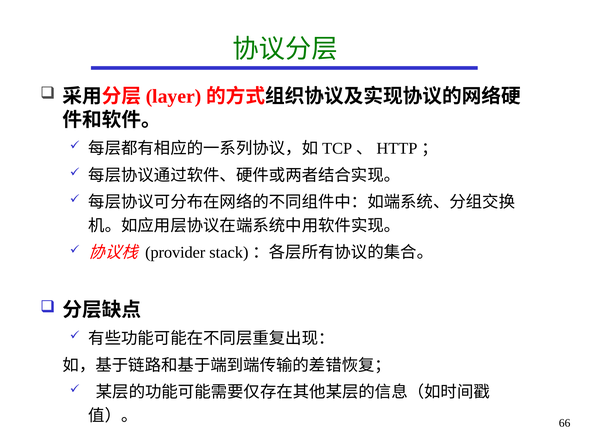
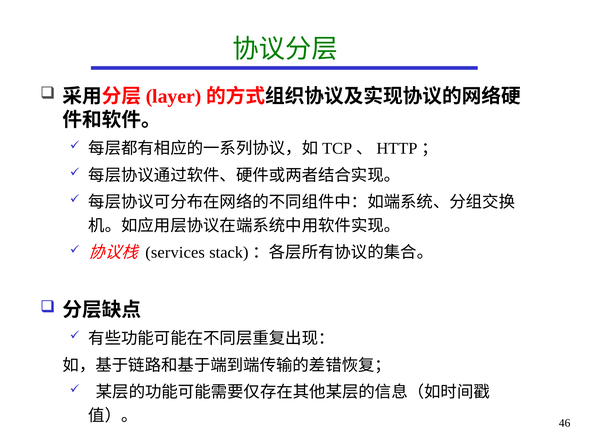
provider: provider -> services
66: 66 -> 46
